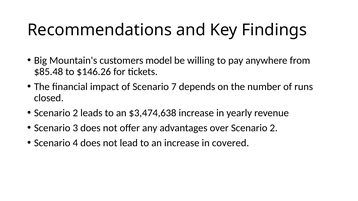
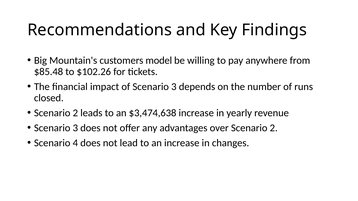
$146.26: $146.26 -> $102.26
of Scenario 7: 7 -> 3
covered: covered -> changes
